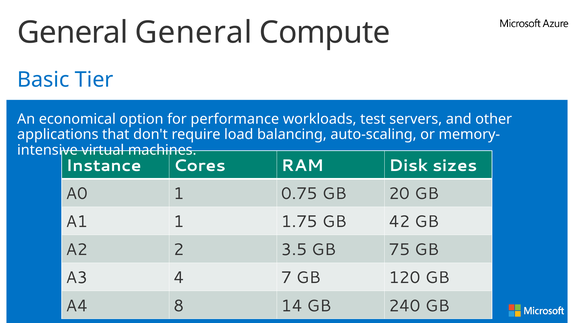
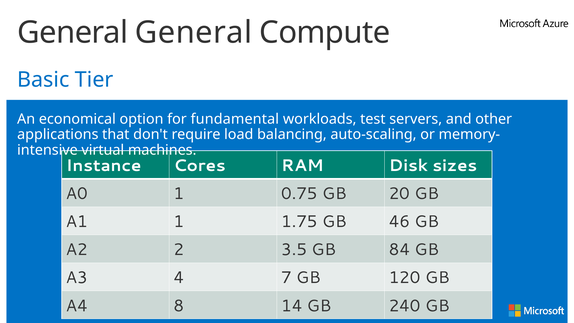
performance: performance -> fundamental
42: 42 -> 46
75: 75 -> 84
